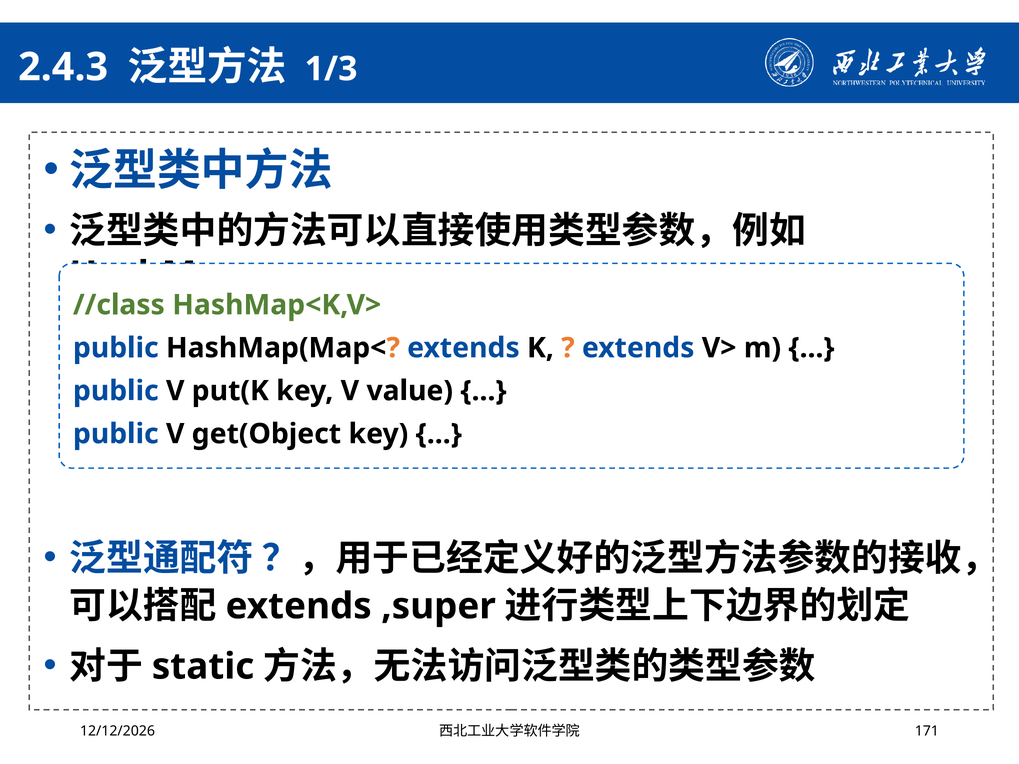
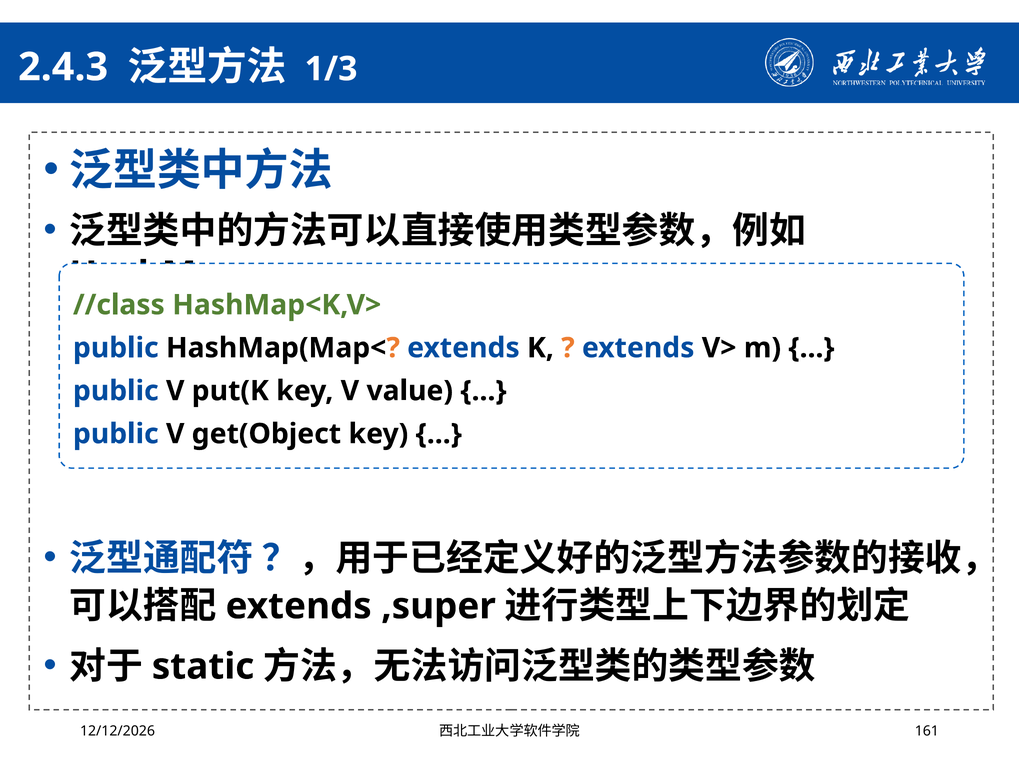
171: 171 -> 161
